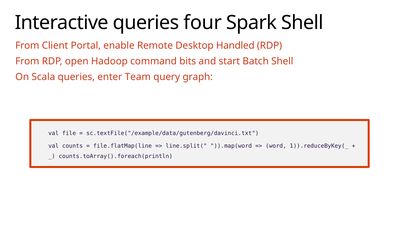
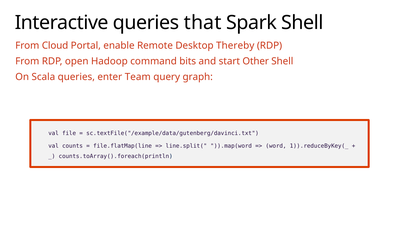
four: four -> that
Client: Client -> Cloud
Handled: Handled -> Thereby
Batch: Batch -> Other
